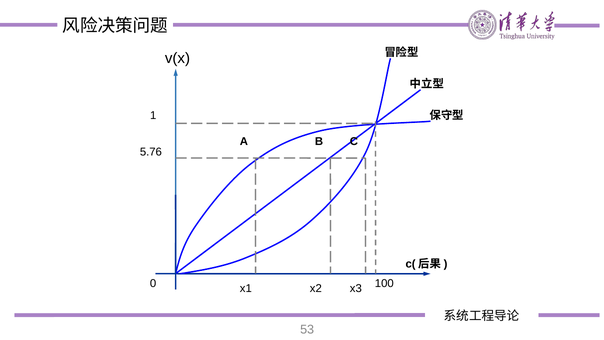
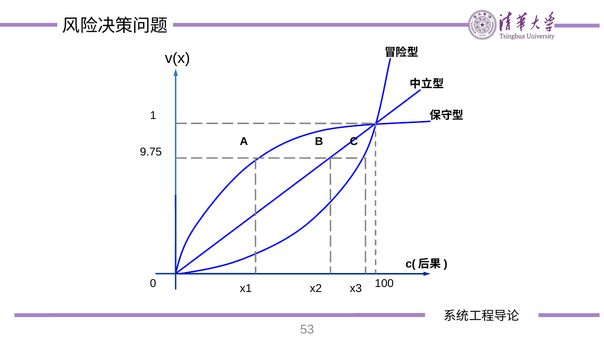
5.76: 5.76 -> 9.75
